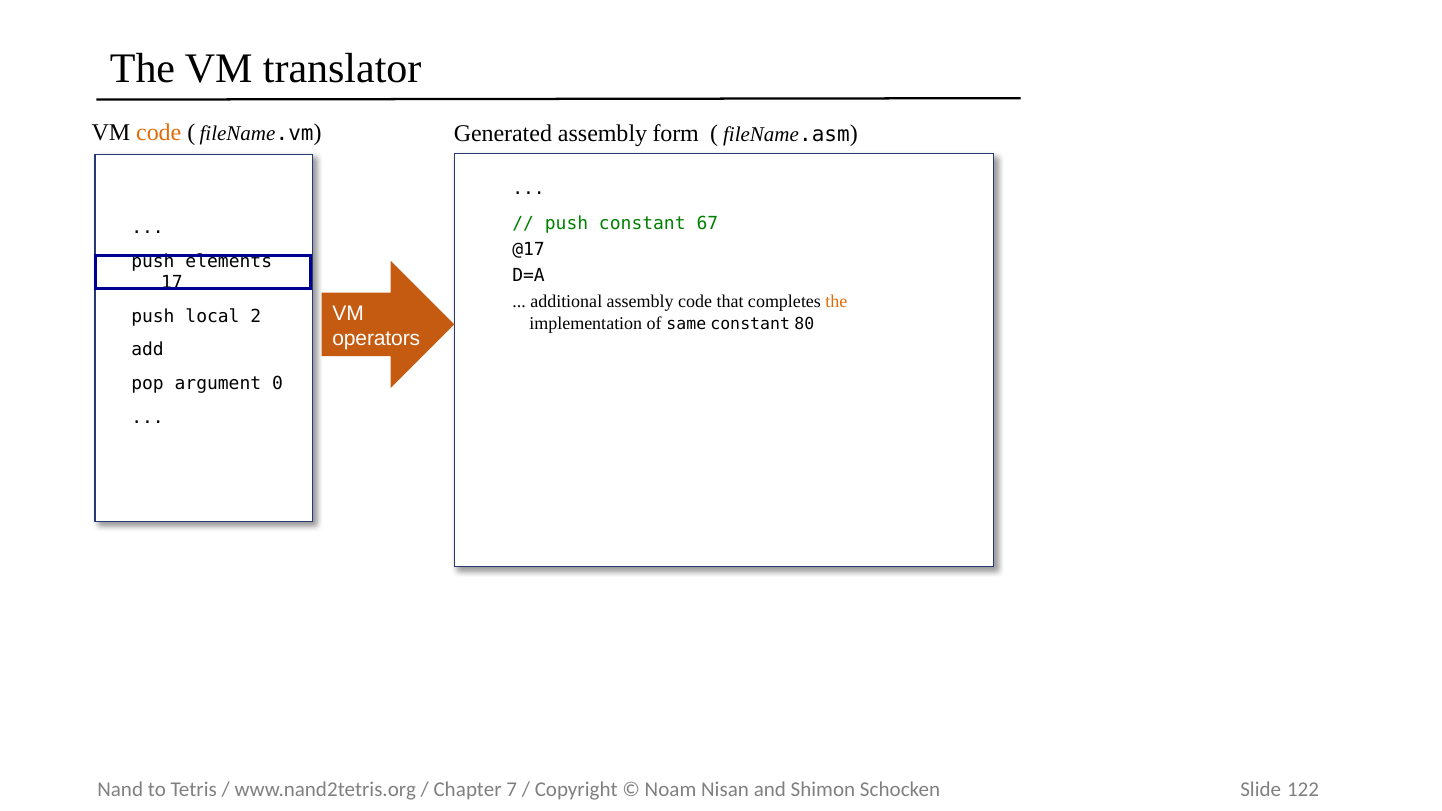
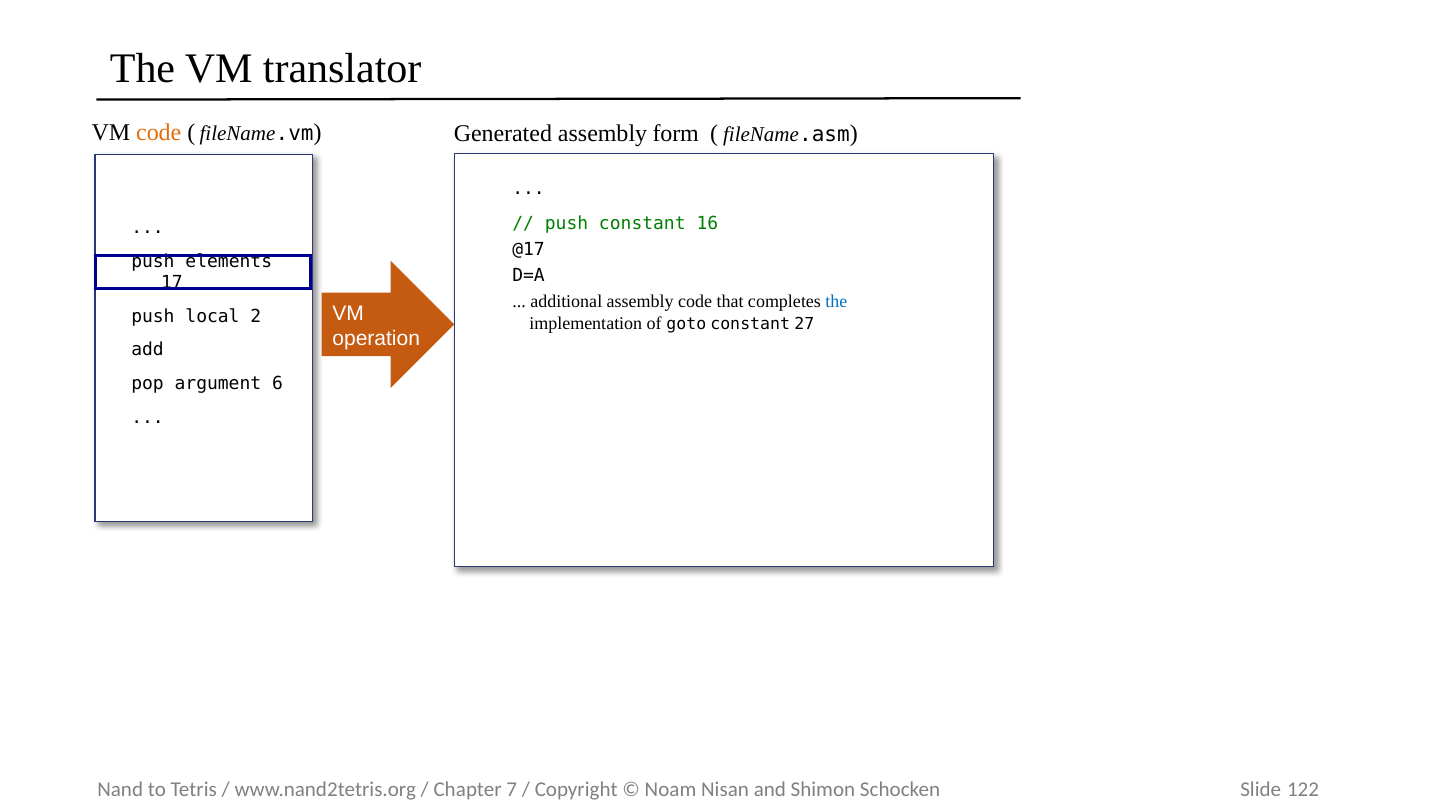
67: 67 -> 16
the at (836, 302) colour: orange -> blue
same: same -> goto
80: 80 -> 27
operators: operators -> operation
0: 0 -> 6
